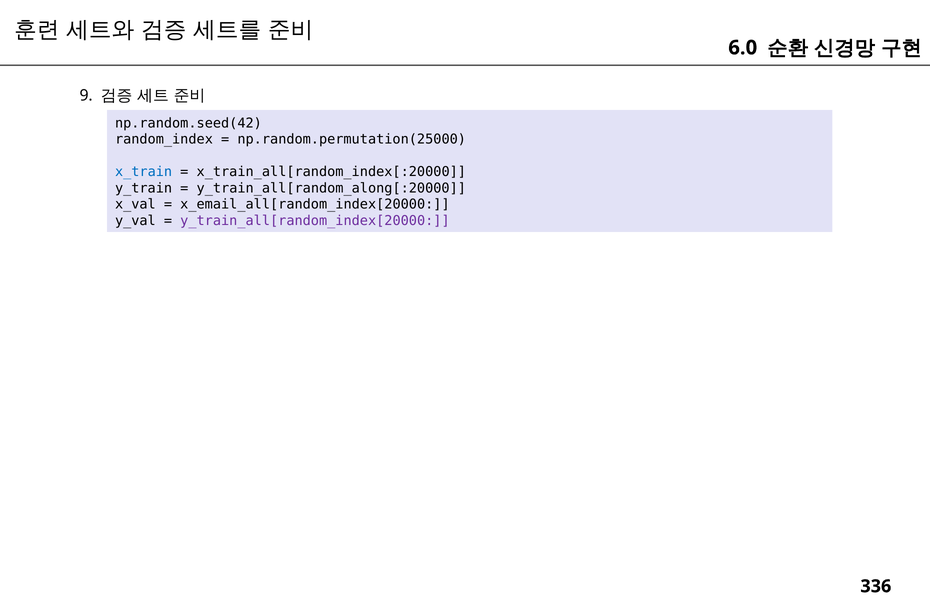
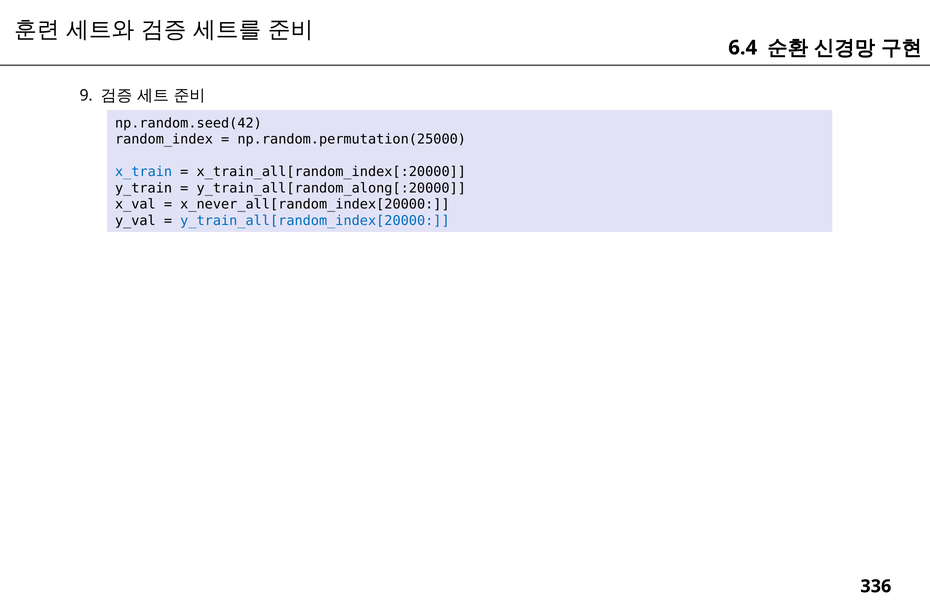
6.0: 6.0 -> 6.4
x_email_all[random_index[20000: x_email_all[random_index[20000 -> x_never_all[random_index[20000
y_train_all[random_index[20000 colour: purple -> blue
